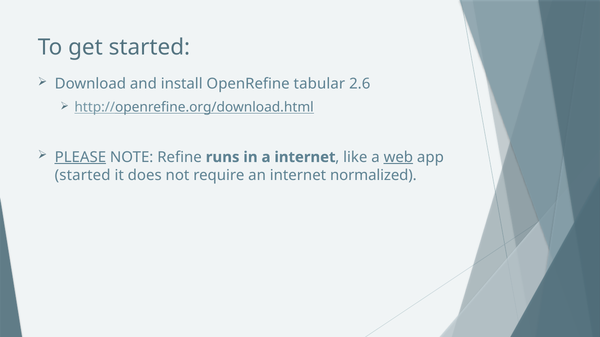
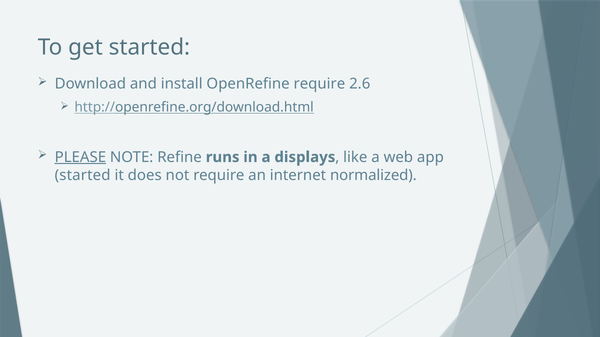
OpenRefine tabular: tabular -> require
a internet: internet -> displays
web underline: present -> none
